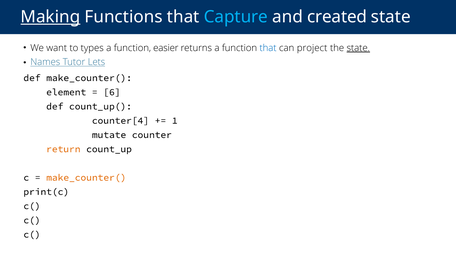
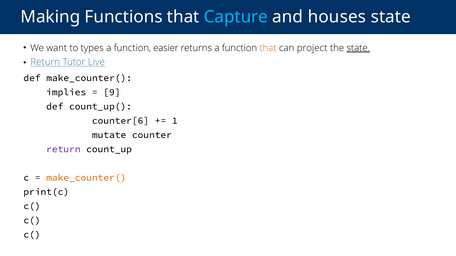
Making underline: present -> none
created: created -> houses
that at (268, 48) colour: blue -> orange
Names at (45, 62): Names -> Return
Lets: Lets -> Live
element: element -> implies
6: 6 -> 9
counter[4: counter[4 -> counter[6
return at (63, 149) colour: orange -> purple
